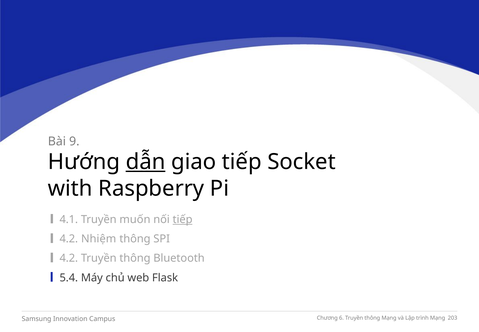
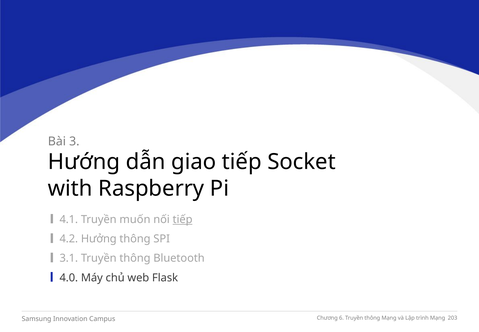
9: 9 -> 3
dẫn underline: present -> none
Nhiệm: Nhiệm -> Hưởng
4.2 at (69, 258): 4.2 -> 3.1
5.4: 5.4 -> 4.0
